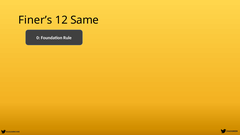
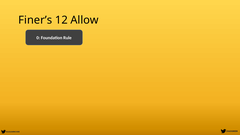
Same: Same -> Allow
